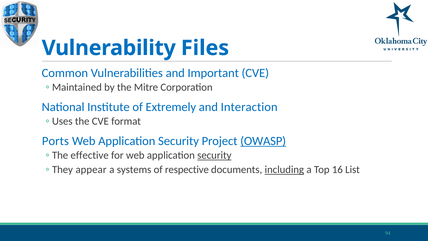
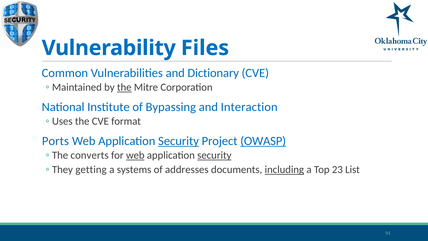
Important: Important -> Dictionary
the at (124, 87) underline: none -> present
Extremely: Extremely -> Bypassing
Security at (179, 141) underline: none -> present
effective: effective -> converts
web at (135, 155) underline: none -> present
appear: appear -> getting
respective: respective -> addresses
16: 16 -> 23
